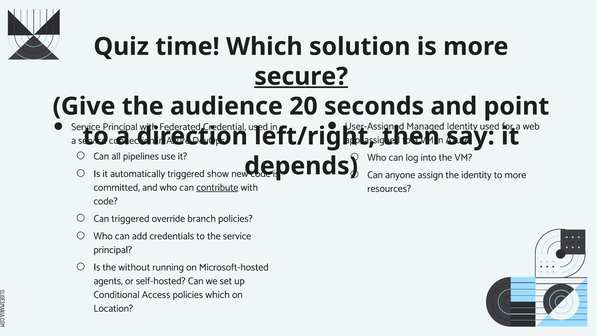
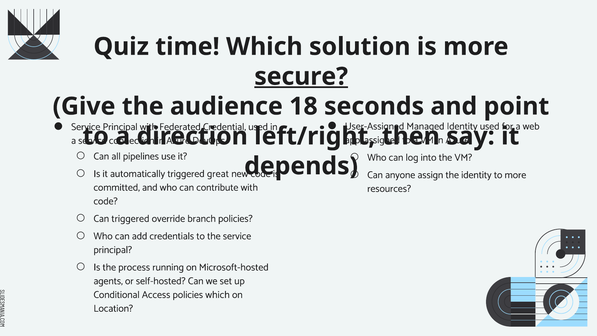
20: 20 -> 18
show: show -> great
contribute underline: present -> none
without: without -> process
